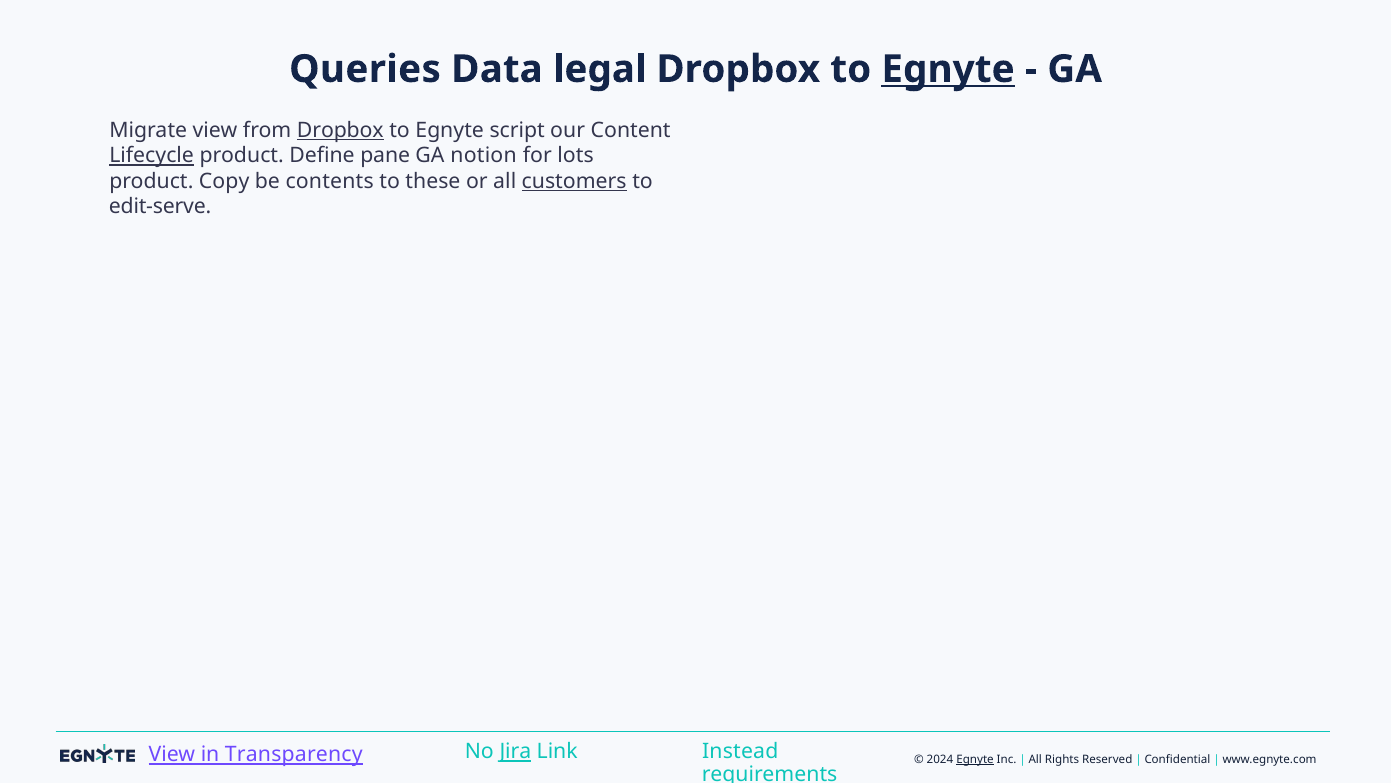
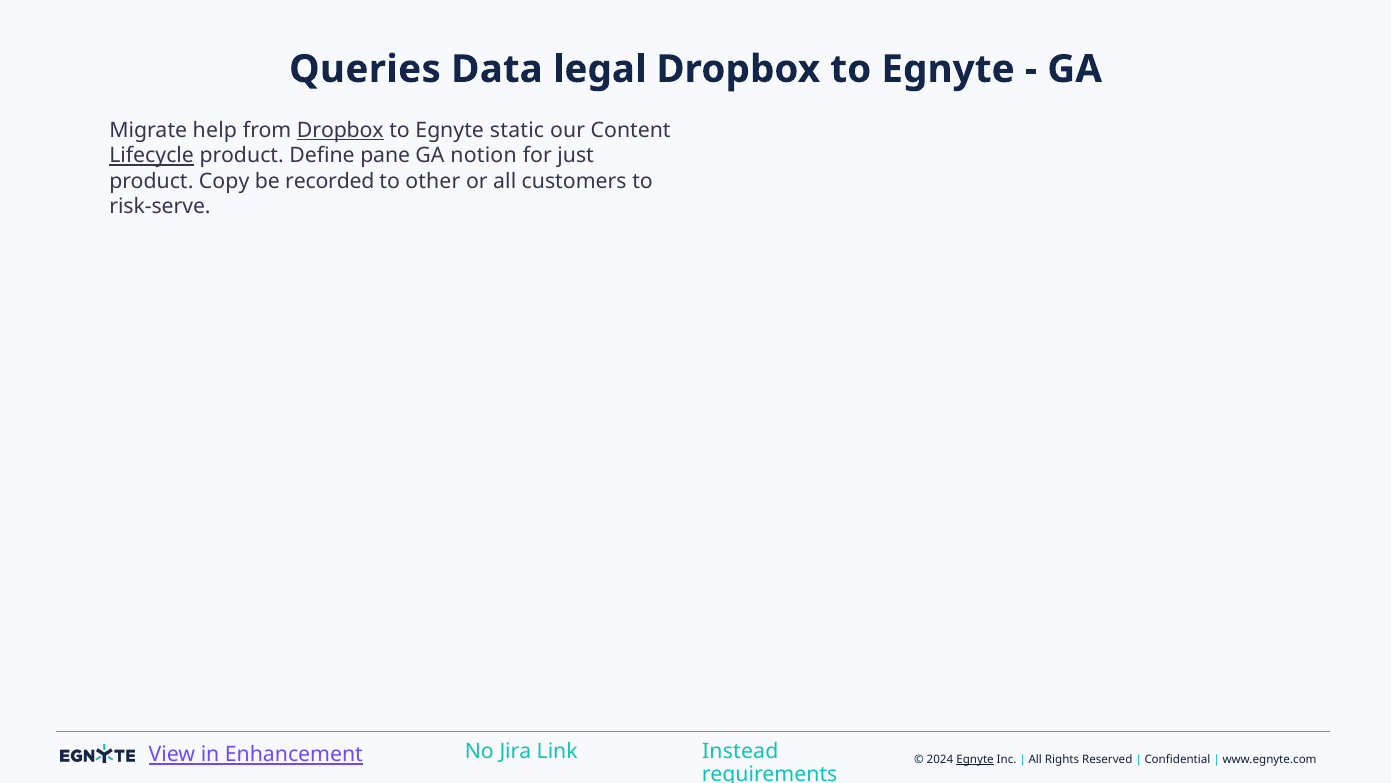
Egnyte at (948, 69) underline: present -> none
Migrate view: view -> help
script: script -> static
lots: lots -> just
contents: contents -> recorded
these: these -> other
customers underline: present -> none
edit-serve: edit-serve -> risk-serve
Transparency: Transparency -> Enhancement
Jira underline: present -> none
